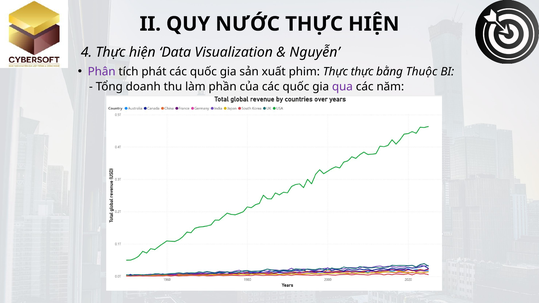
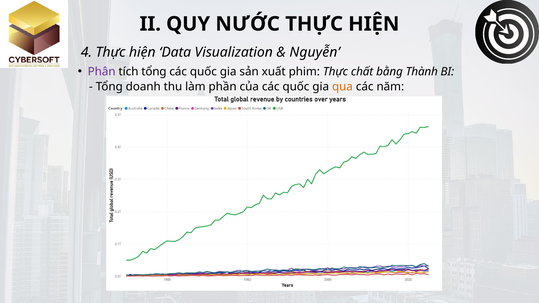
tích phát: phát -> tổng
Thực thực: thực -> chất
Thuộc: Thuộc -> Thành
qua colour: purple -> orange
